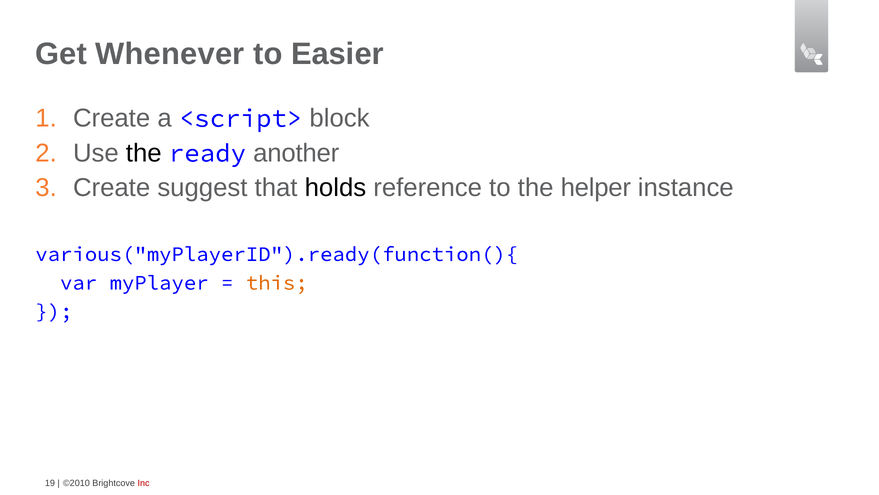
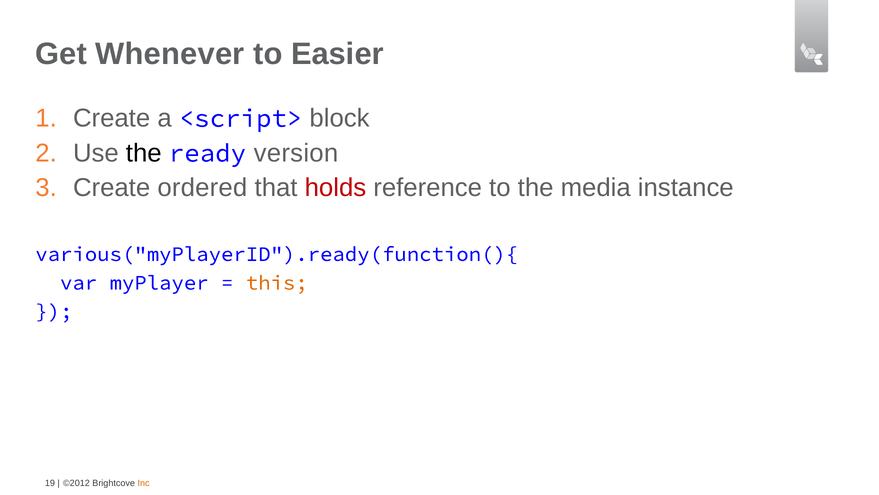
another: another -> version
suggest: suggest -> ordered
holds colour: black -> red
helper: helper -> media
©2010: ©2010 -> ©2012
Inc colour: red -> orange
